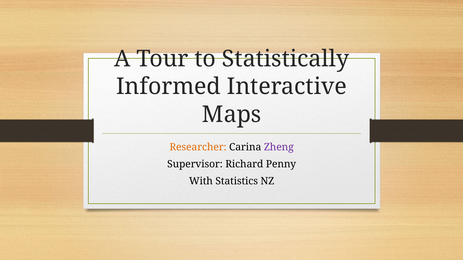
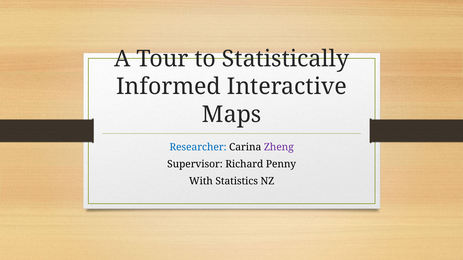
Researcher colour: orange -> blue
